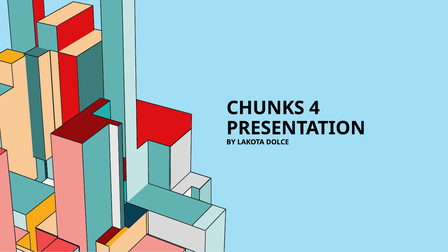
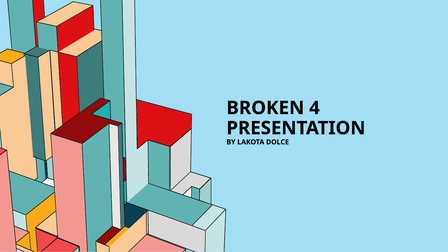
CHUNKS: CHUNKS -> BROKEN
